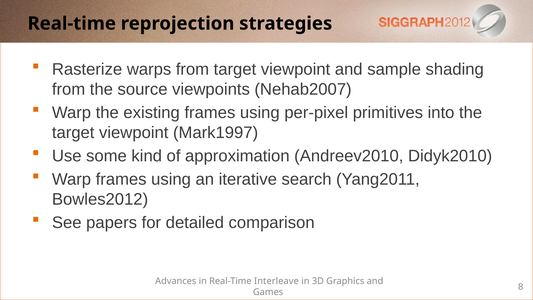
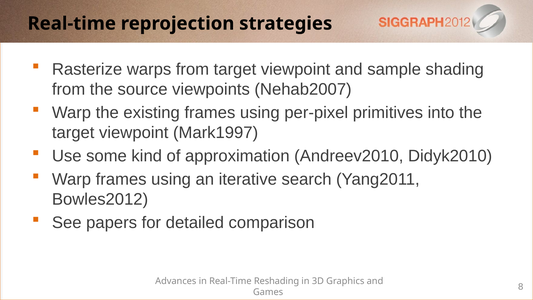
Interleave: Interleave -> Reshading
